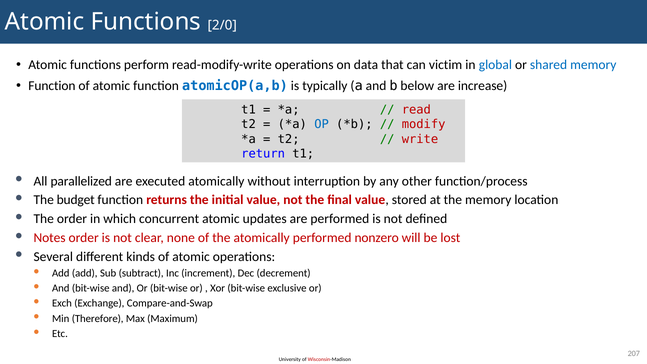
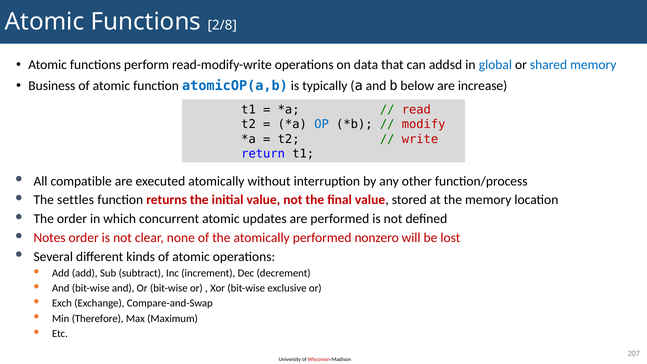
2/0: 2/0 -> 2/8
victim: victim -> addsd
Function at (52, 86): Function -> Business
parallelized: parallelized -> compatible
budget: budget -> settles
